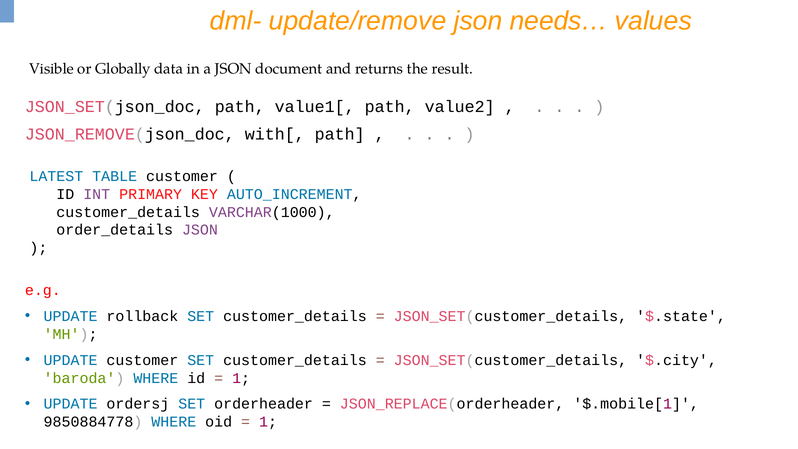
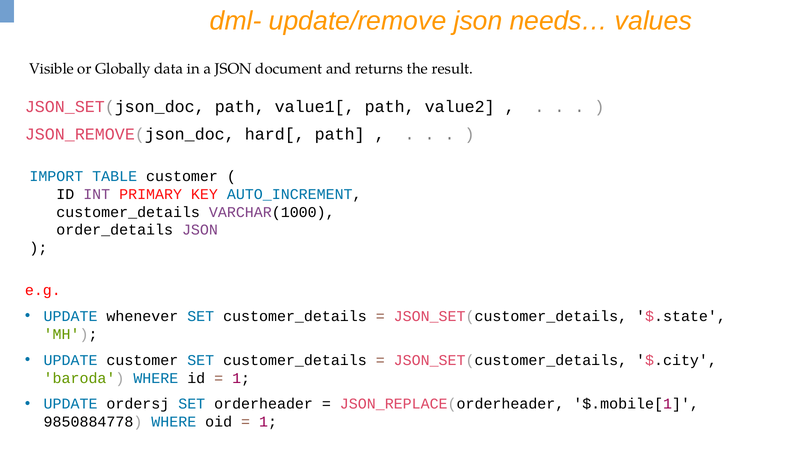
with[: with[ -> hard[
LATEST: LATEST -> IMPORT
rollback: rollback -> whenever
